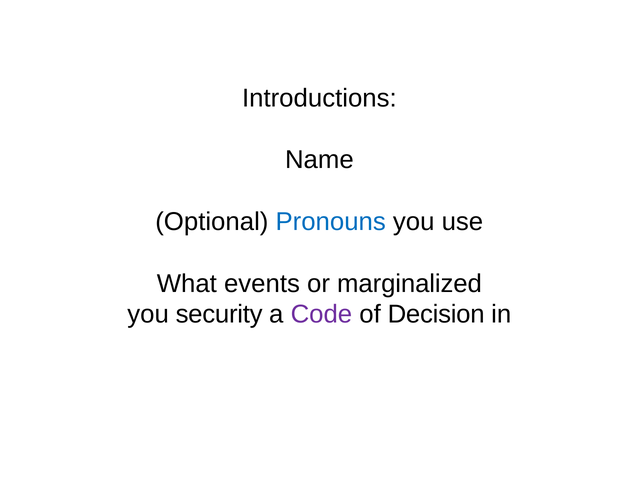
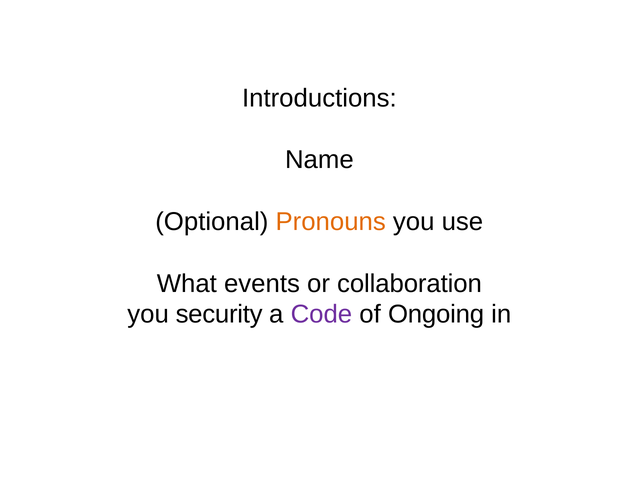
Pronouns colour: blue -> orange
marginalized: marginalized -> collaboration
Decision: Decision -> Ongoing
